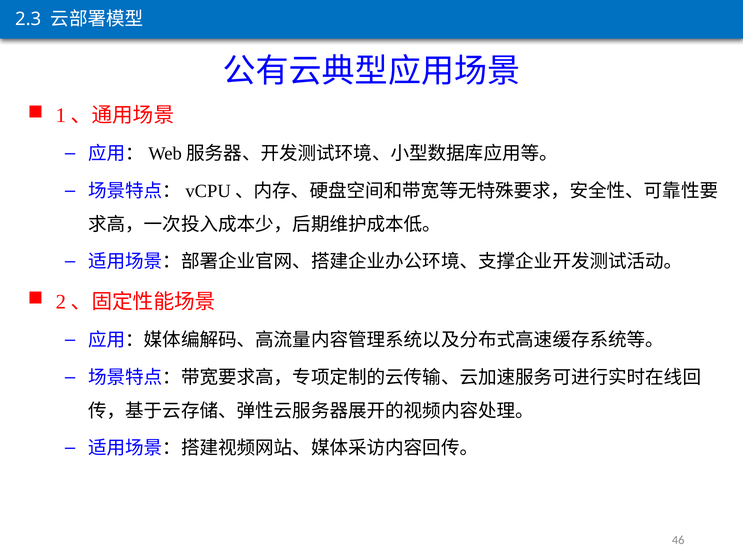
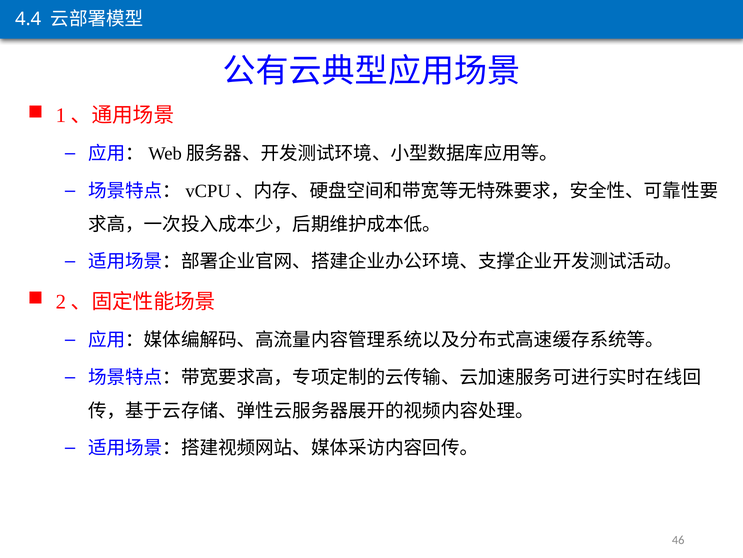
2.3: 2.3 -> 4.4
